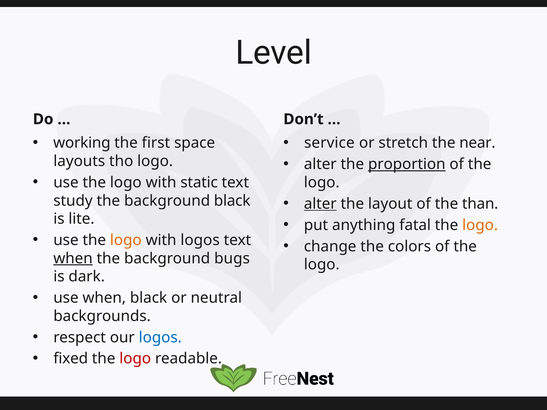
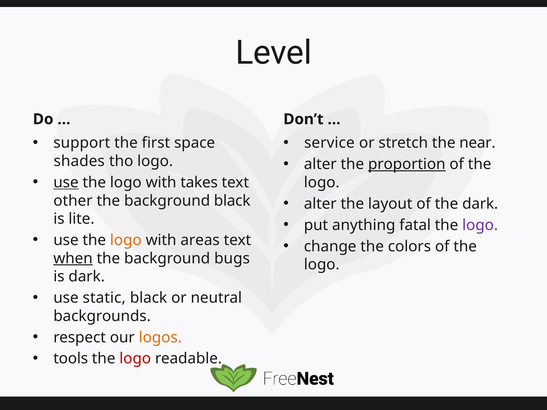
working: working -> support
layouts: layouts -> shades
use at (66, 183) underline: none -> present
static: static -> takes
alter at (320, 204) underline: present -> none
the than: than -> dark
study: study -> other
logo at (480, 225) colour: orange -> purple
with logos: logos -> areas
use when: when -> static
logos at (160, 338) colour: blue -> orange
fixed: fixed -> tools
